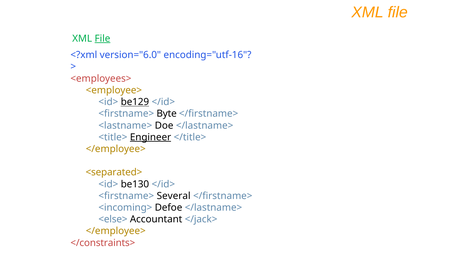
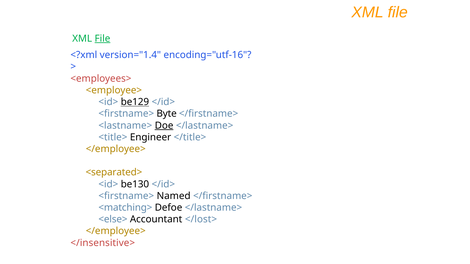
version="6.0: version="6.0 -> version="1.4
Doe underline: none -> present
Engineer underline: present -> none
Several: Several -> Named
<incoming>: <incoming> -> <matching>
</jack>: </jack> -> </lost>
</constraints>: </constraints> -> </insensitive>
